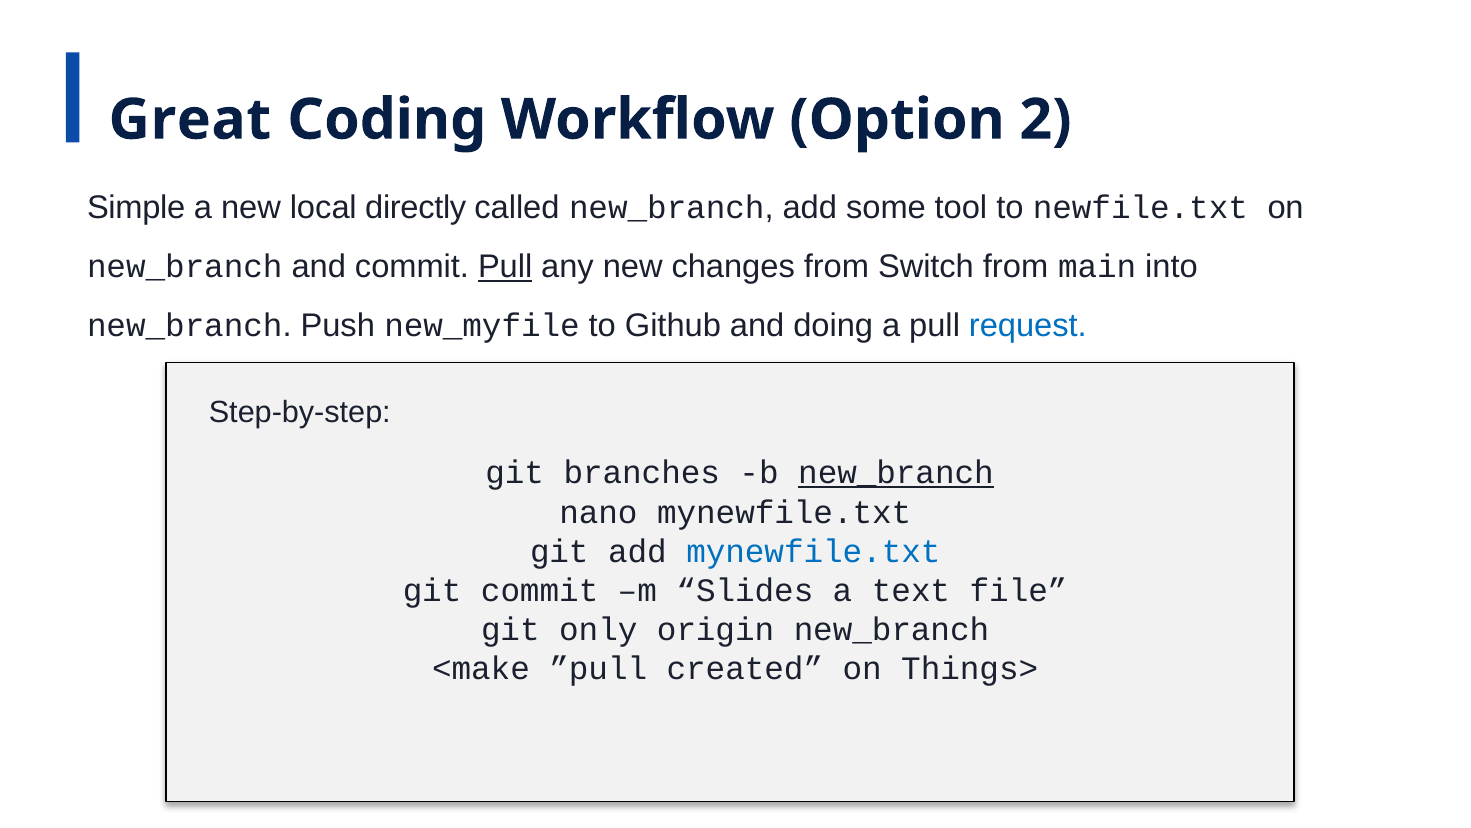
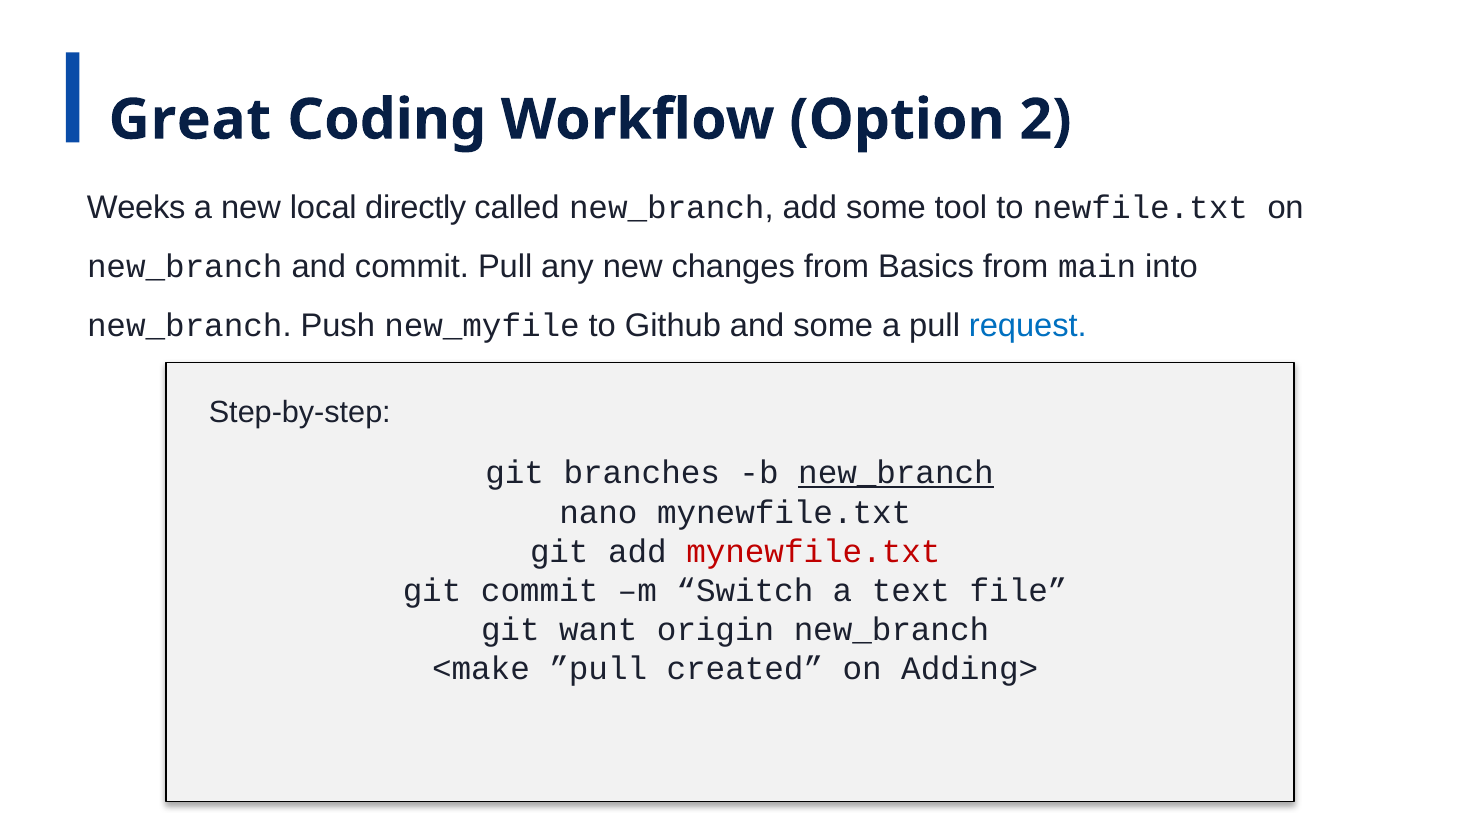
Simple: Simple -> Weeks
Pull at (505, 267) underline: present -> none
Switch: Switch -> Basics
and doing: doing -> some
mynewfile.txt at (813, 551) colour: blue -> red
Slides: Slides -> Switch
only: only -> want
Things>: Things> -> Adding>
